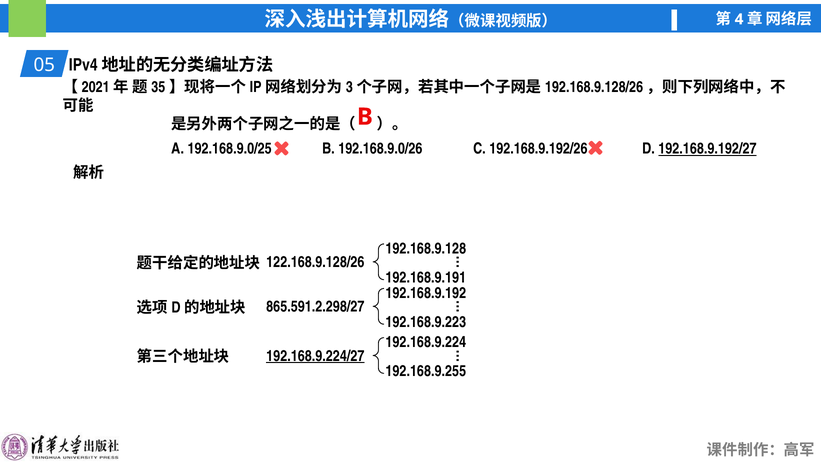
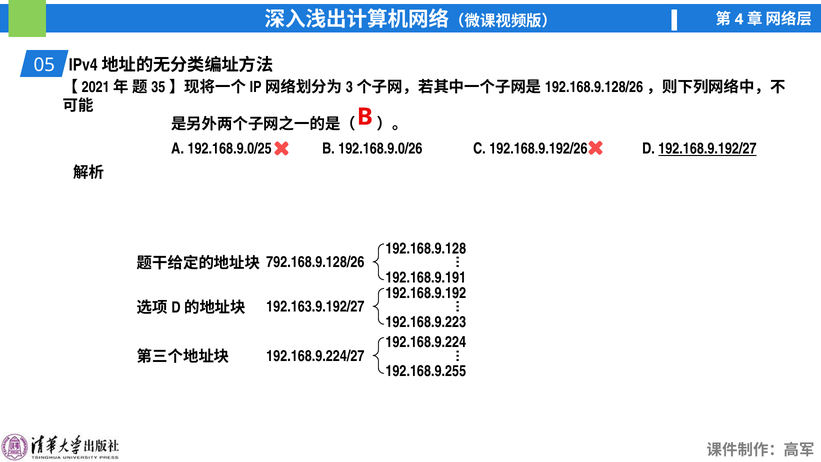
122.168.9.128/26: 122.168.9.128/26 -> 792.168.9.128/26
865.591.2.298/27: 865.591.2.298/27 -> 192.163.9.192/27
192.168.9.224/27 underline: present -> none
